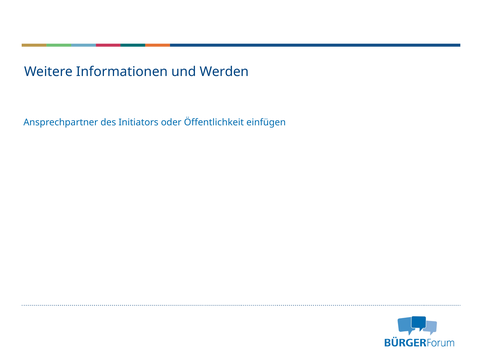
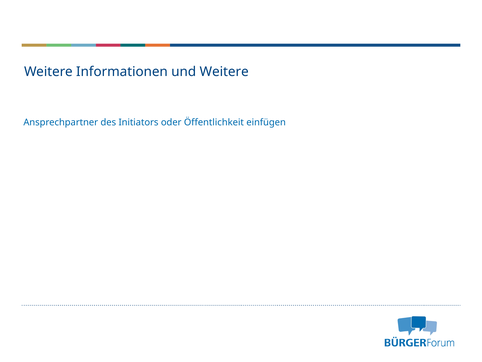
und Werden: Werden -> Weitere
